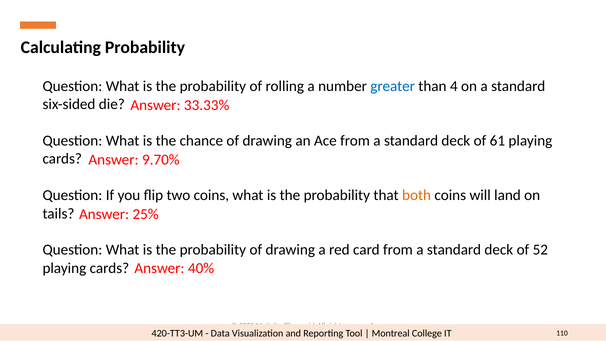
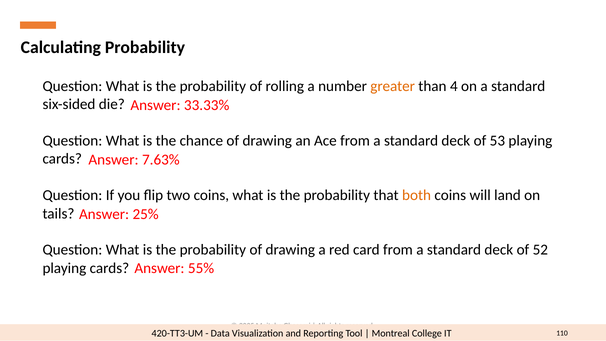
greater colour: blue -> orange
61: 61 -> 53
9.70%: 9.70% -> 7.63%
40%: 40% -> 55%
